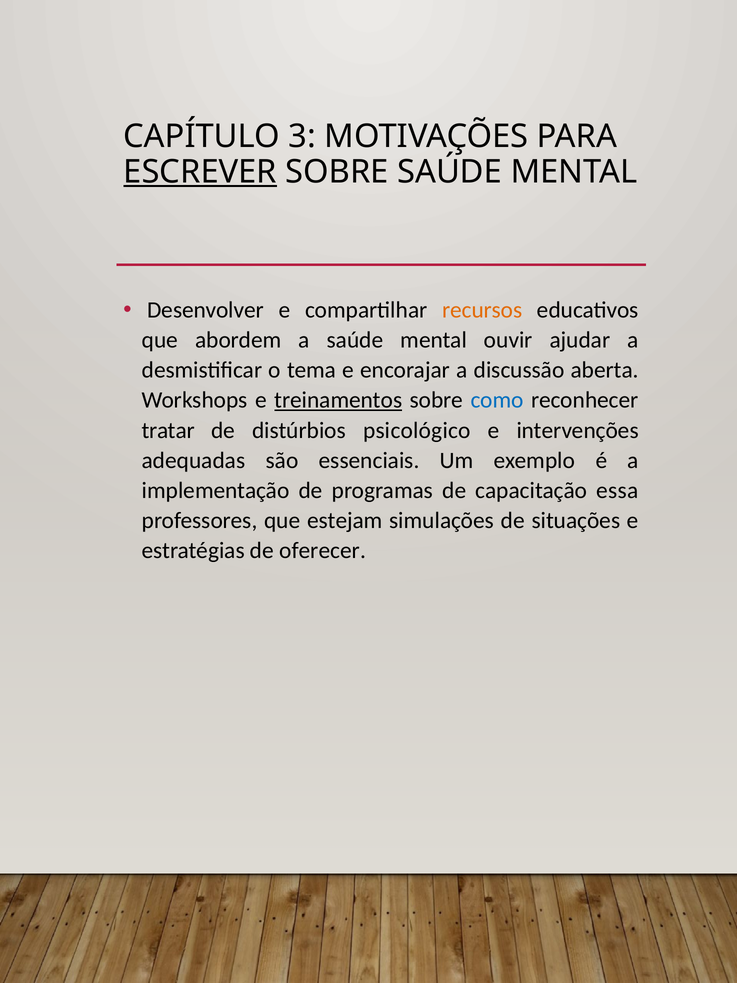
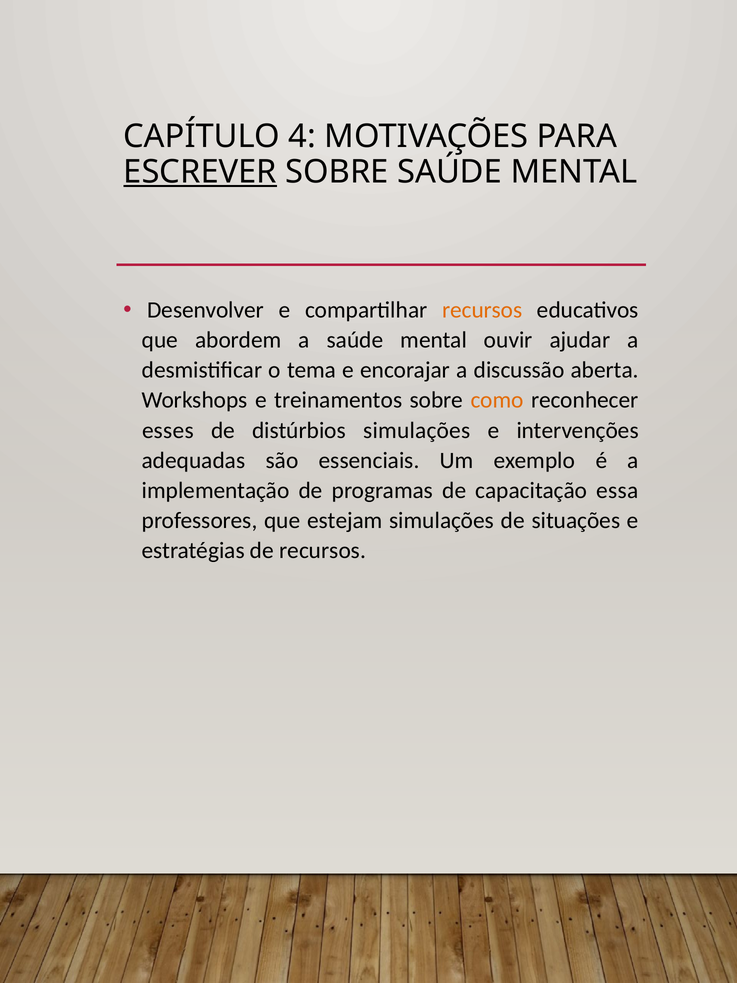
3: 3 -> 4
treinamentos underline: present -> none
como colour: blue -> orange
tratar: tratar -> esses
distúrbios psicológico: psicológico -> simulações
de oferecer: oferecer -> recursos
